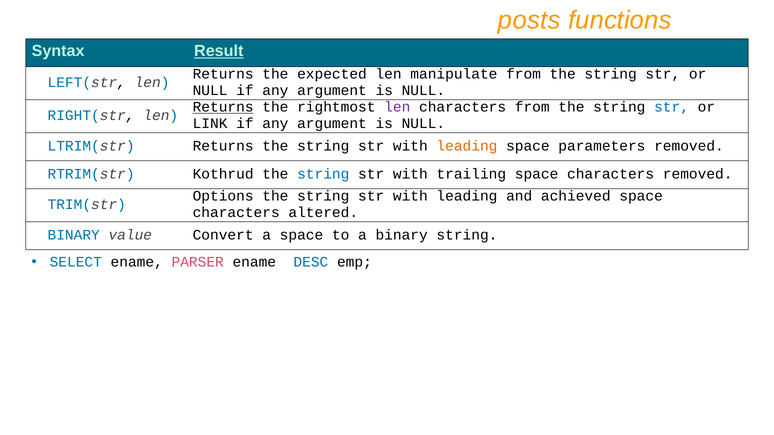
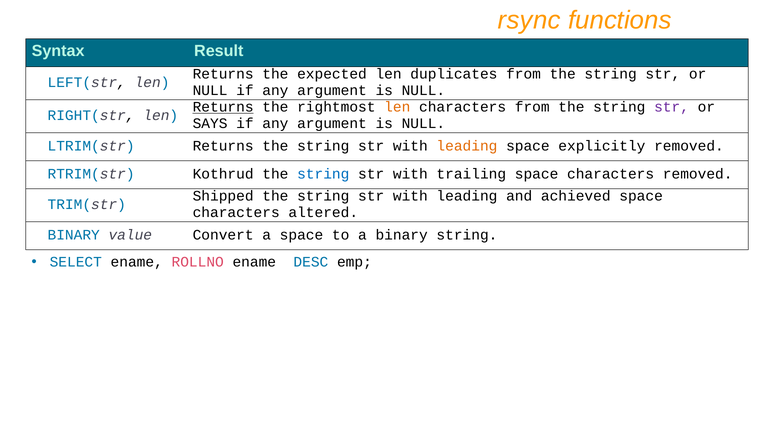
posts: posts -> rsync
Result underline: present -> none
manipulate: manipulate -> duplicates
len at (397, 107) colour: purple -> orange
str at (672, 107) colour: blue -> purple
LINK: LINK -> SAYS
parameters: parameters -> explicitly
Options: Options -> Shipped
PARSER: PARSER -> ROLLNO
